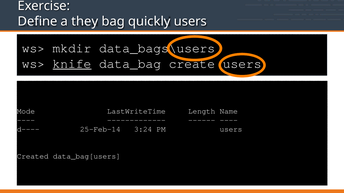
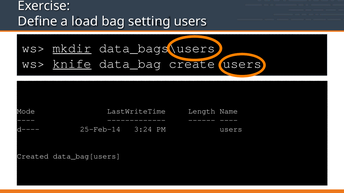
they: they -> load
quickly: quickly -> setting
mkdir underline: none -> present
